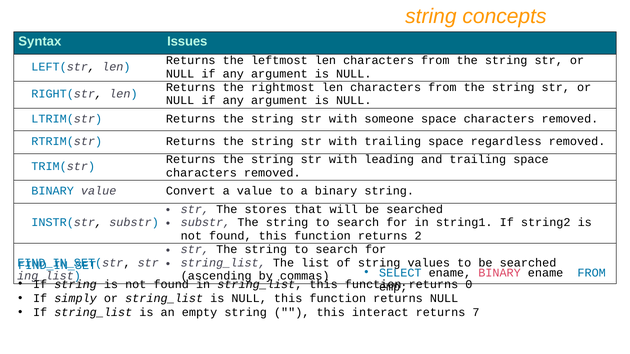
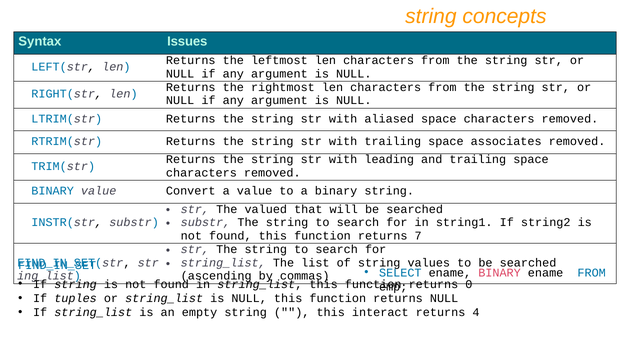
someone: someone -> aliased
regardless: regardless -> associates
stores: stores -> valued
2: 2 -> 7
simply: simply -> tuples
7: 7 -> 4
